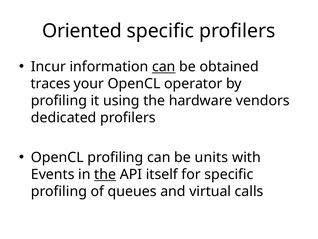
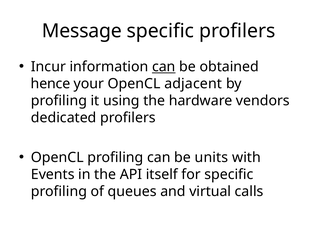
Oriented: Oriented -> Message
traces: traces -> hence
operator: operator -> adjacent
the at (105, 174) underline: present -> none
